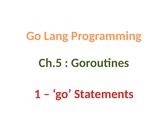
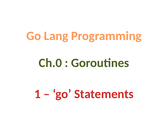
Ch.5: Ch.5 -> Ch.0
